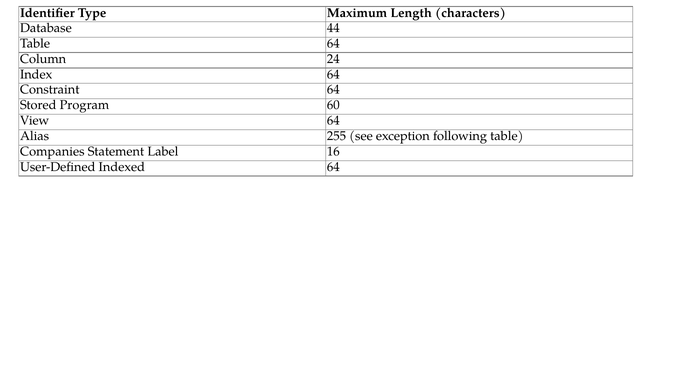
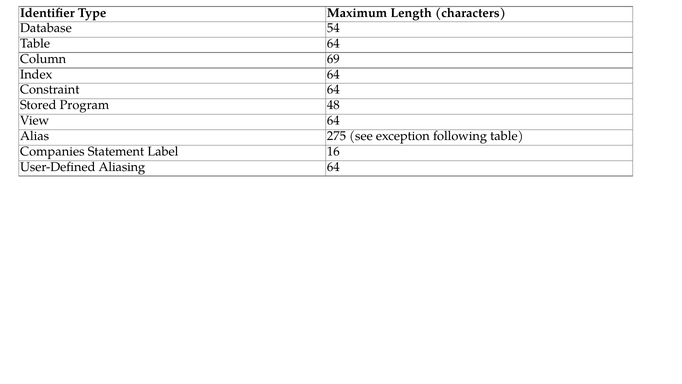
44: 44 -> 54
24: 24 -> 69
60: 60 -> 48
255: 255 -> 275
Indexed: Indexed -> Aliasing
